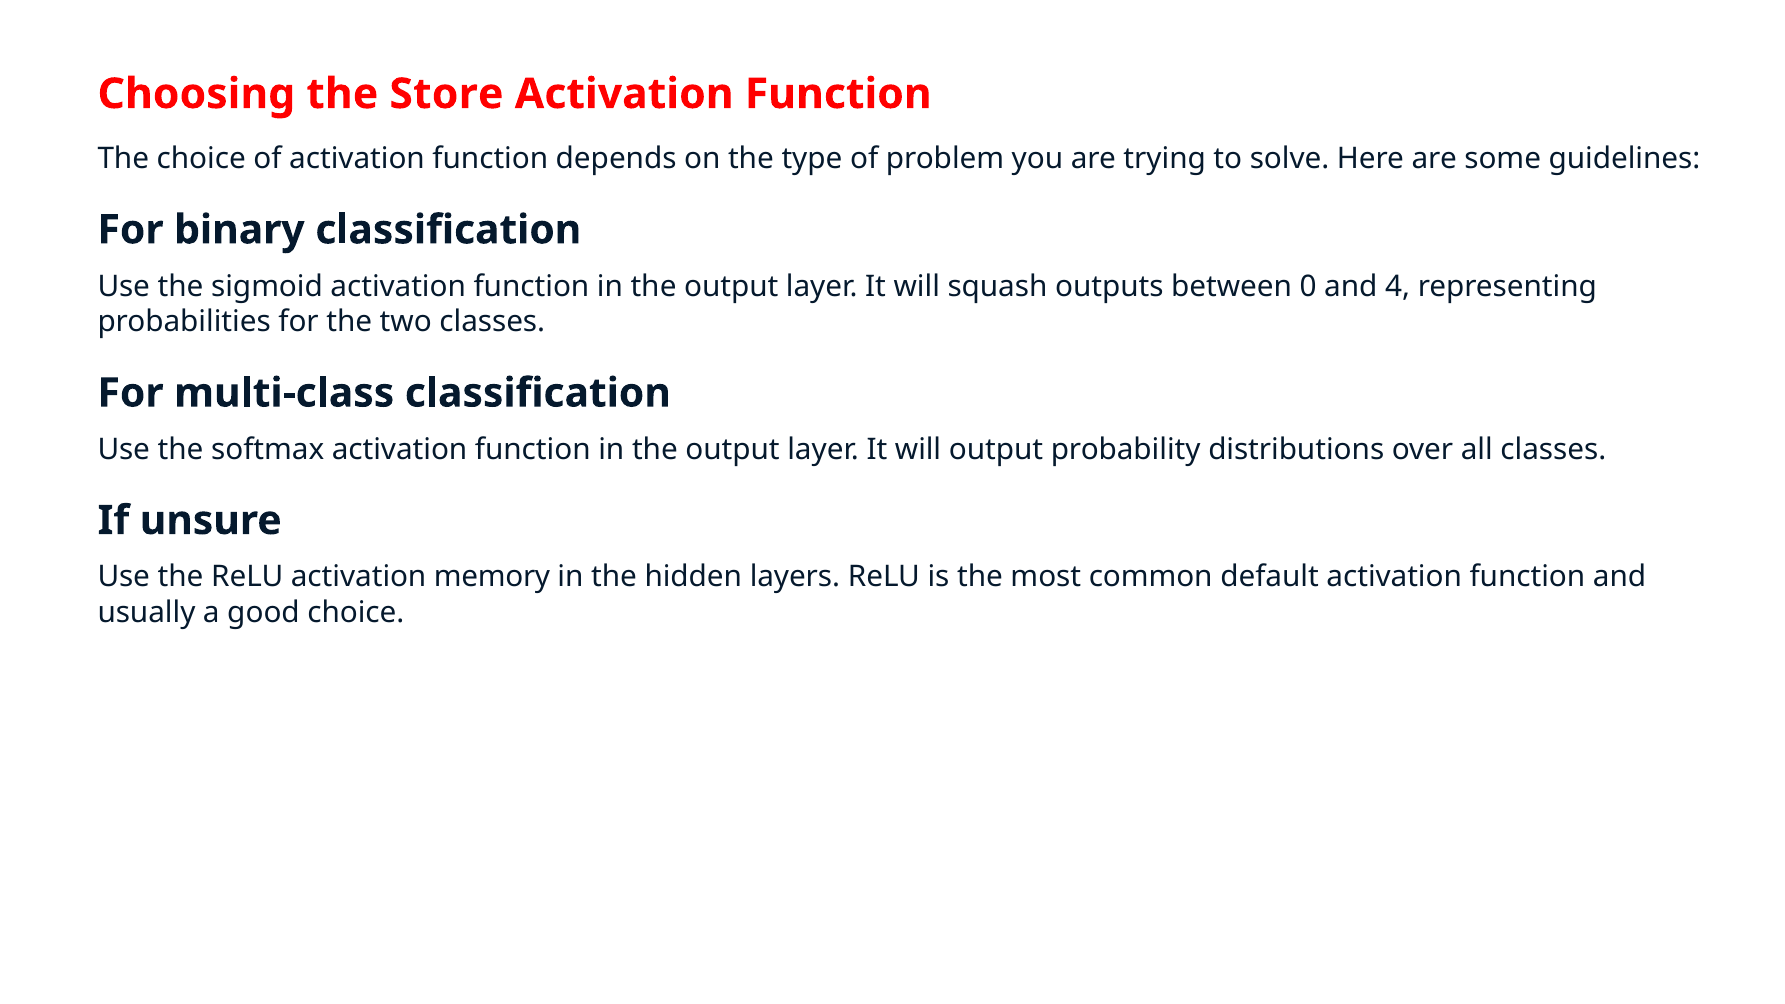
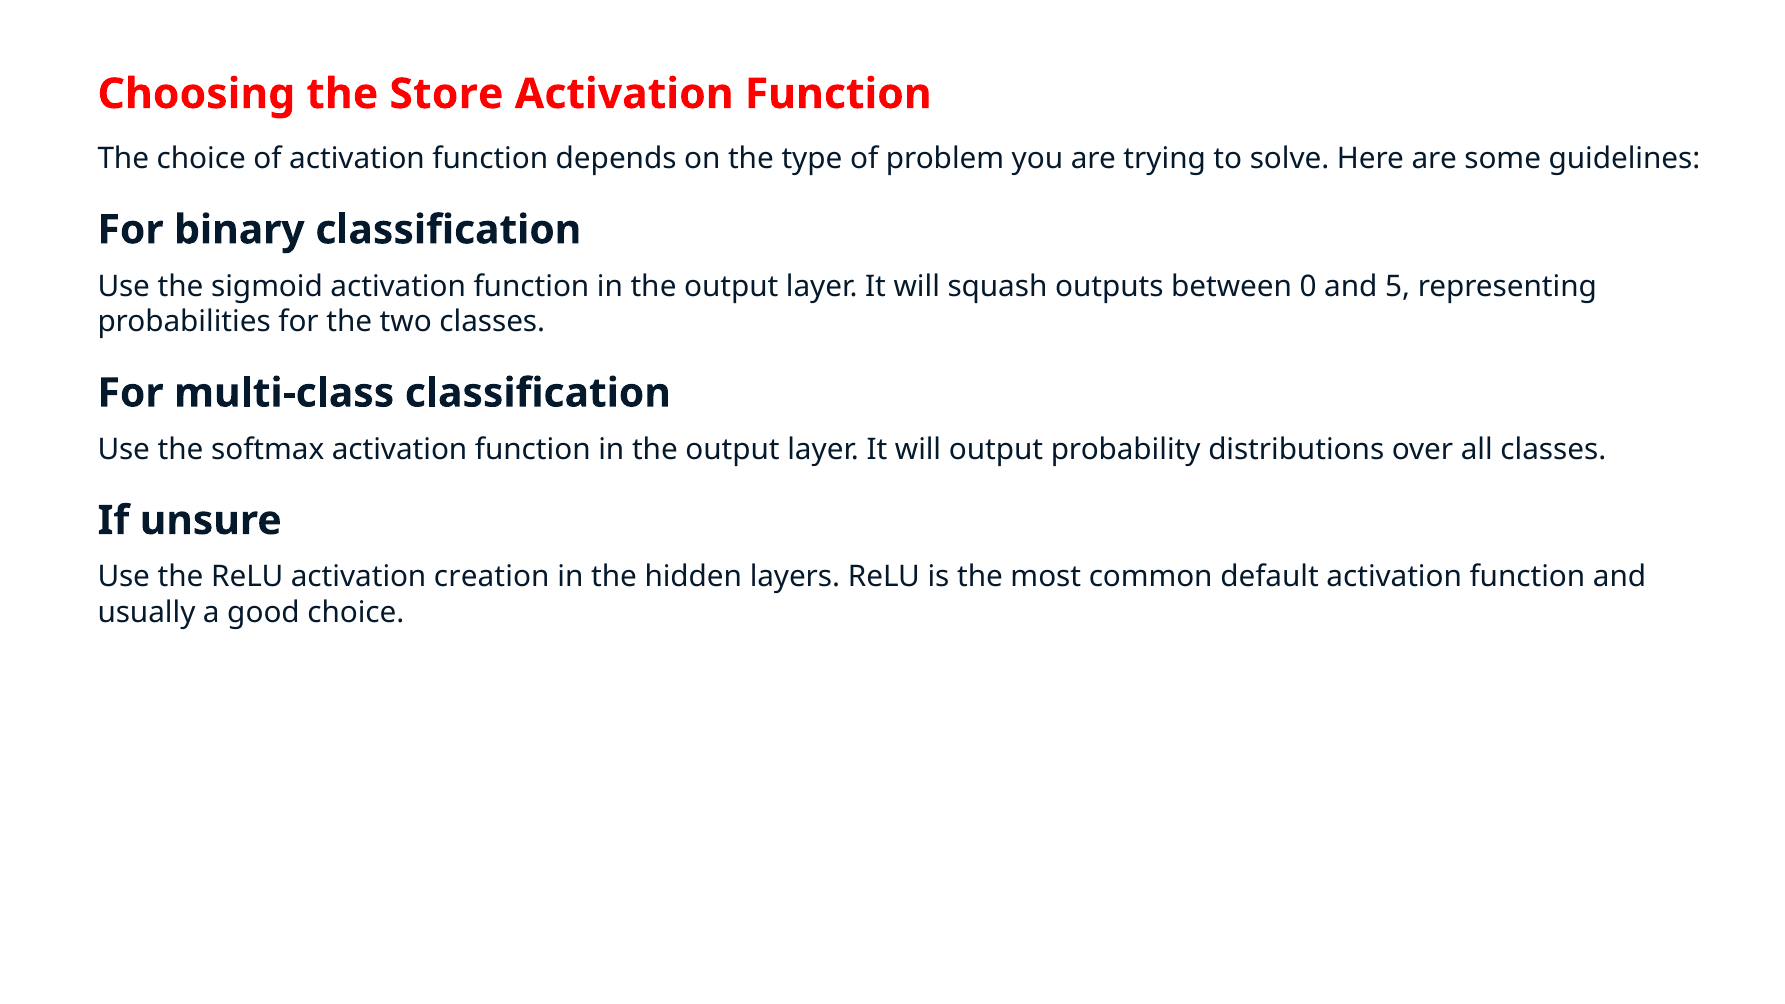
4: 4 -> 5
memory: memory -> creation
